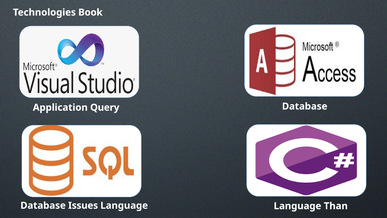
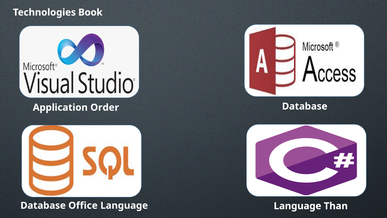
Query: Query -> Order
Issues: Issues -> Office
